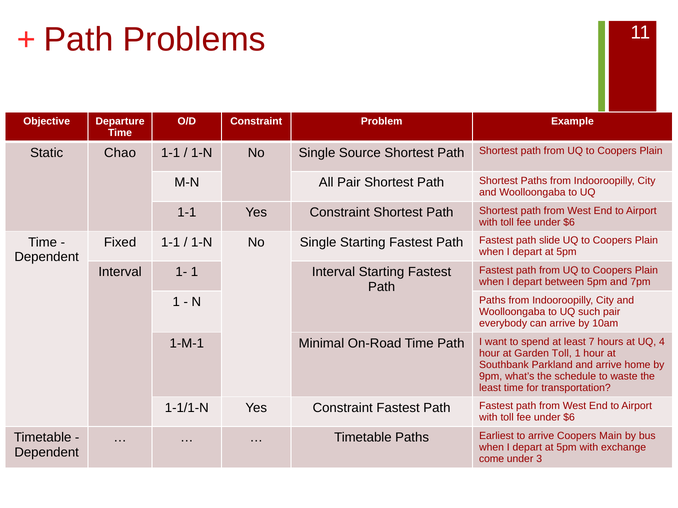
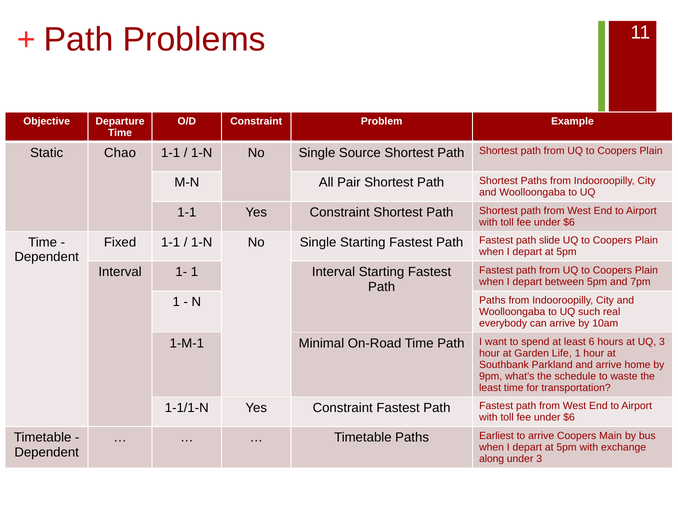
such pair: pair -> real
7: 7 -> 6
UQ 4: 4 -> 3
Garden Toll: Toll -> Life
come: come -> along
